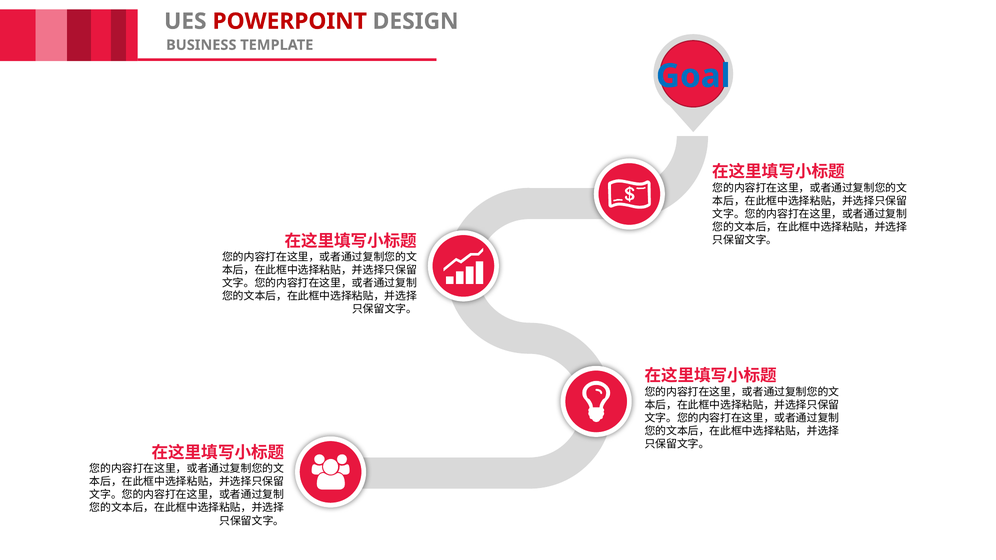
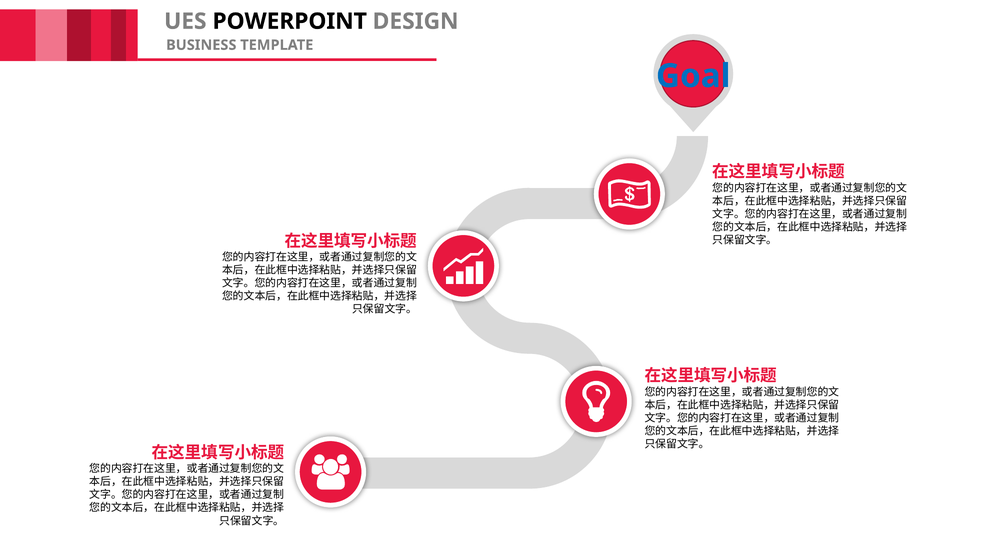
POWERPOINT colour: red -> black
